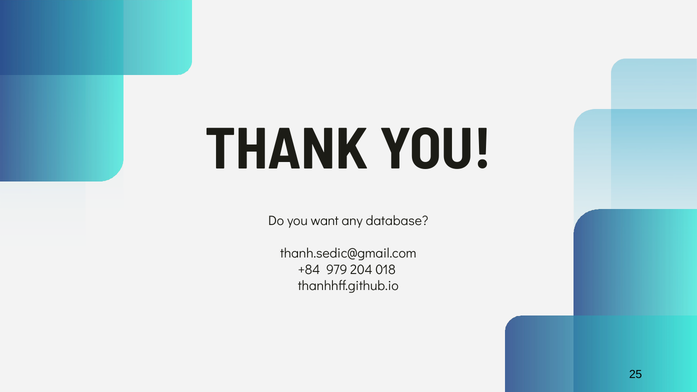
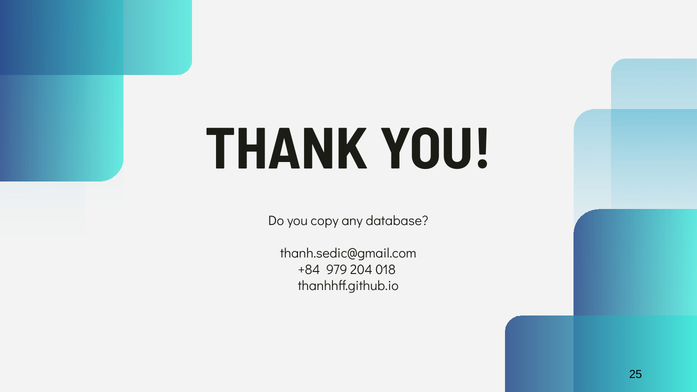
want: want -> copy
